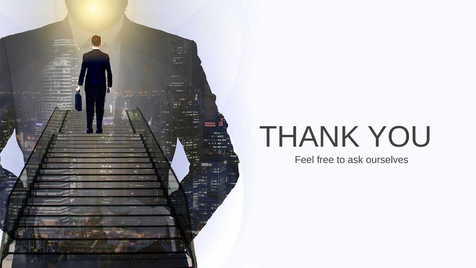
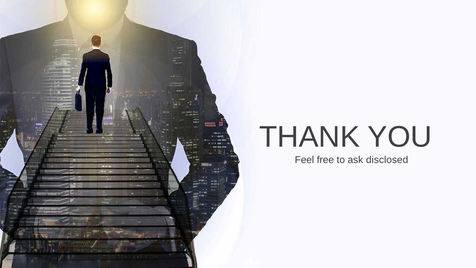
ourselves: ourselves -> disclosed
